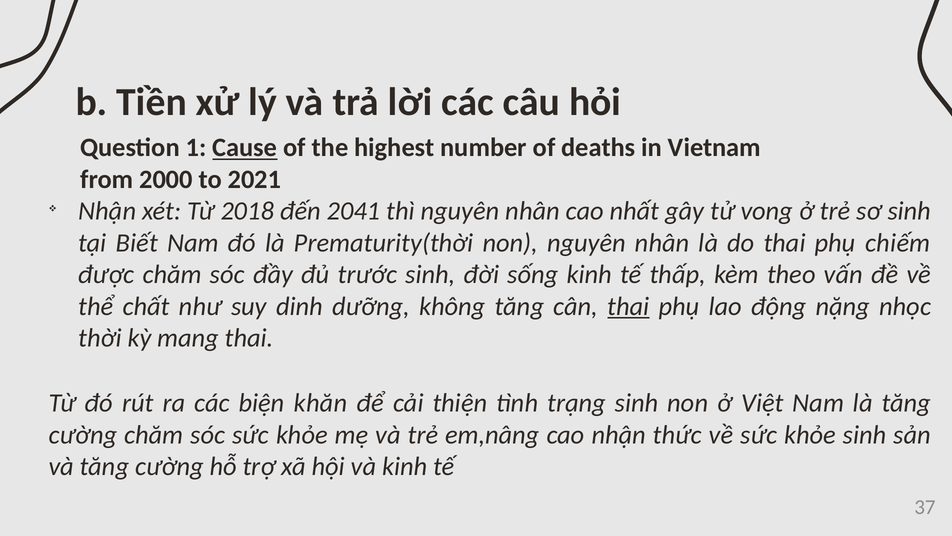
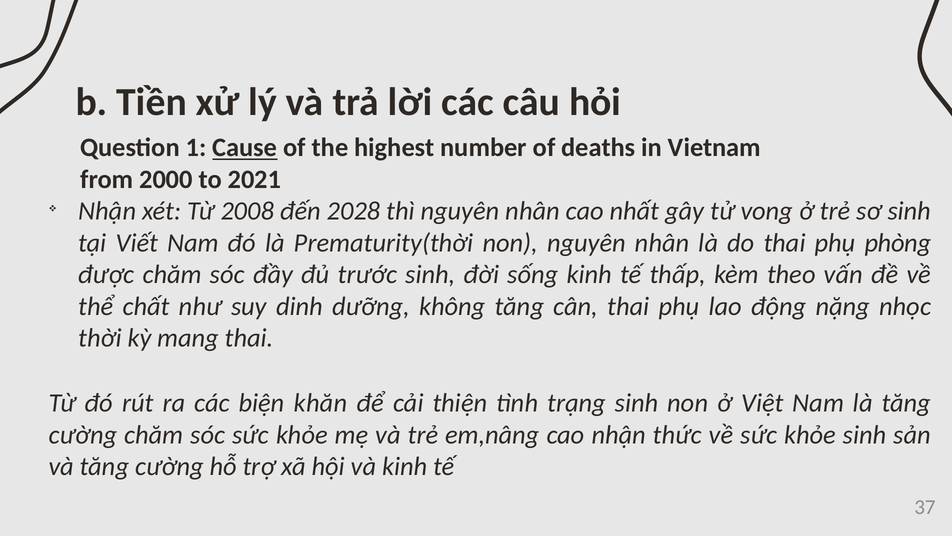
2018: 2018 -> 2008
2041: 2041 -> 2028
Biết: Biết -> Viết
chiếm: chiếm -> phòng
thai at (628, 306) underline: present -> none
